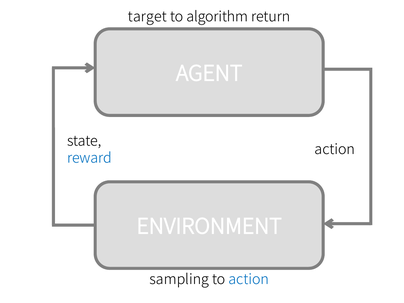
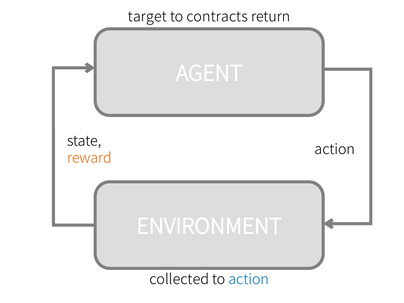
algorithm: algorithm -> contracts
reward colour: blue -> orange
sampling: sampling -> collected
